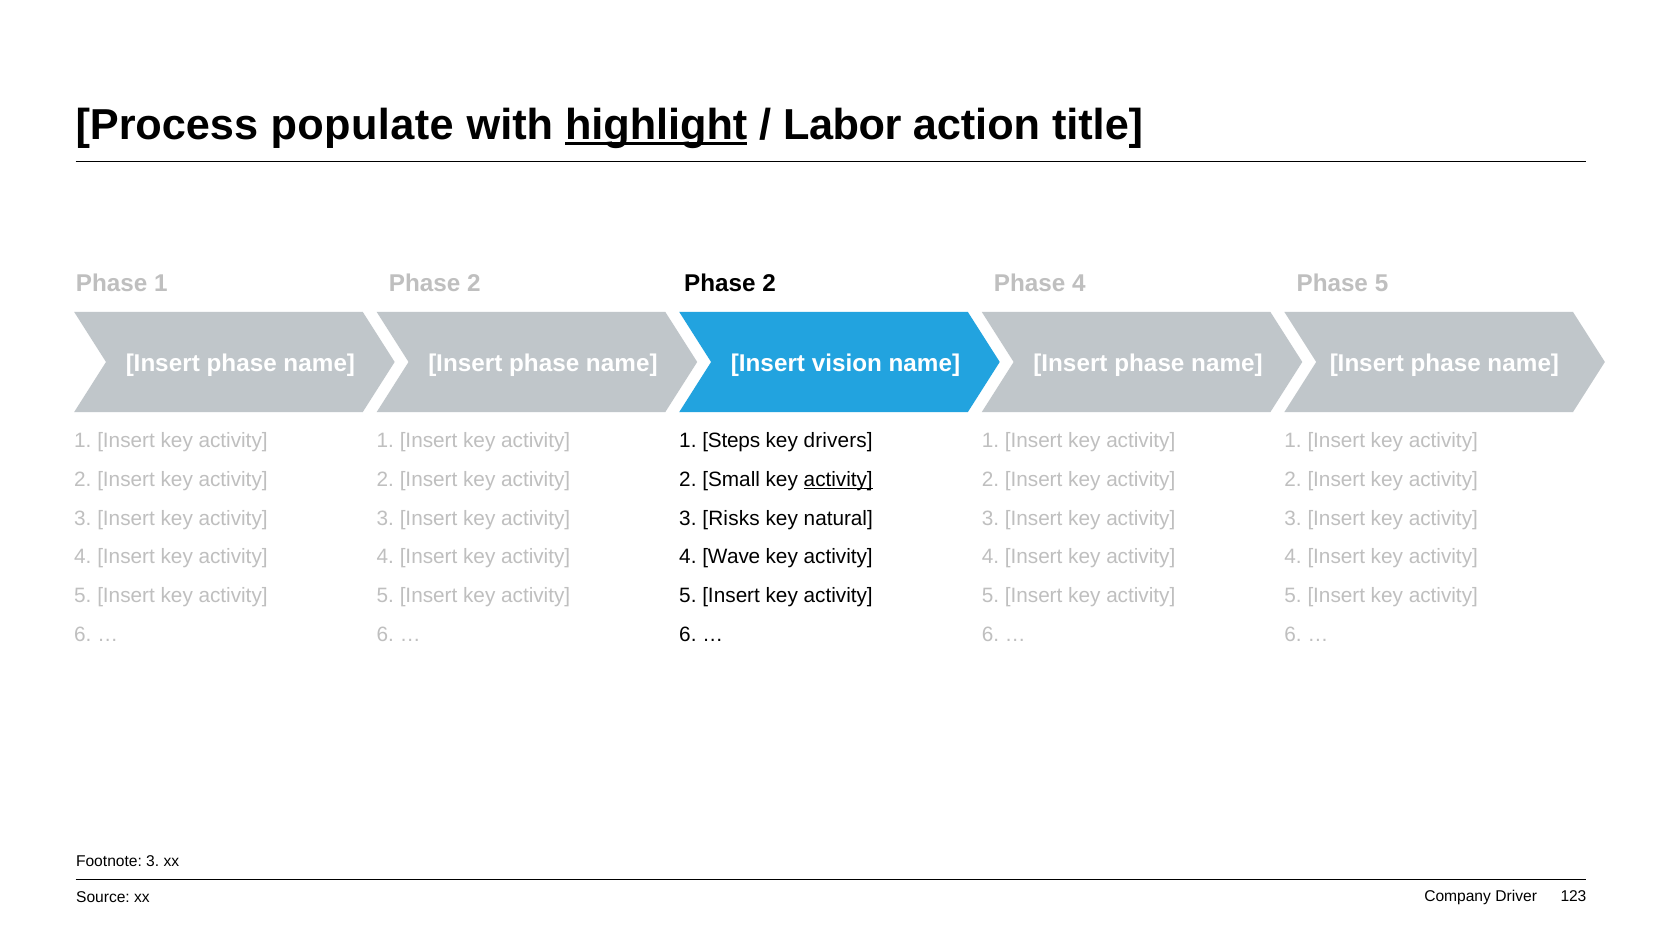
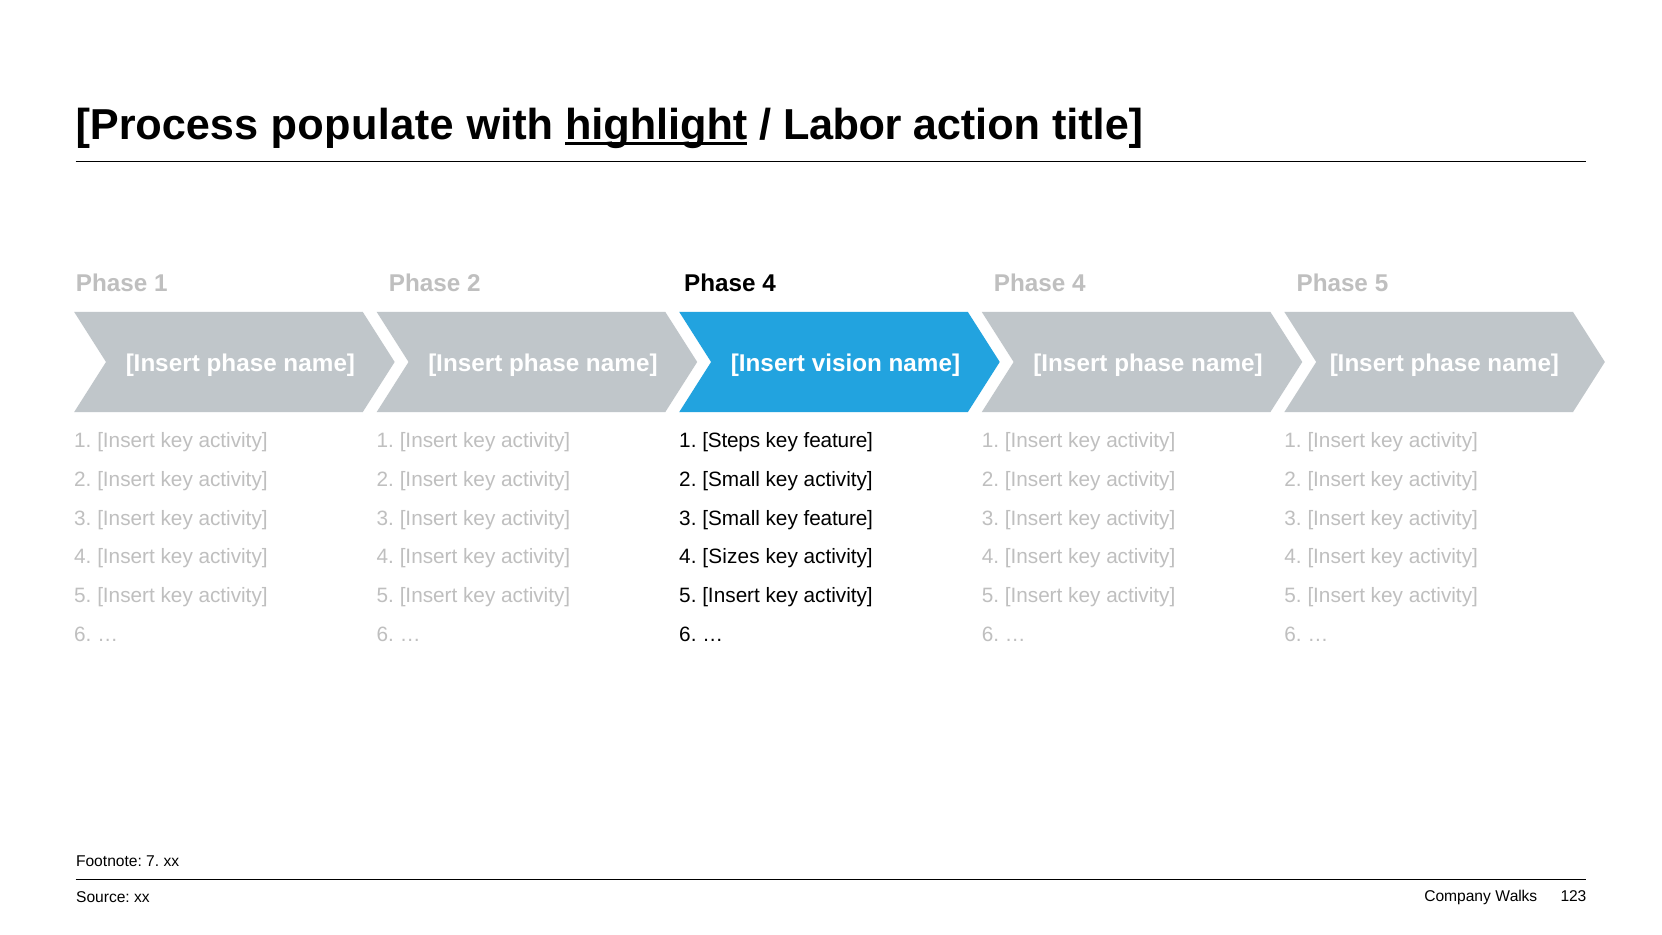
2 at (769, 284): 2 -> 4
drivers at (838, 441): drivers -> feature
activity at (838, 480) underline: present -> none
3 Risks: Risks -> Small
natural at (838, 518): natural -> feature
Wave: Wave -> Sizes
Footnote 3: 3 -> 7
Driver: Driver -> Walks
